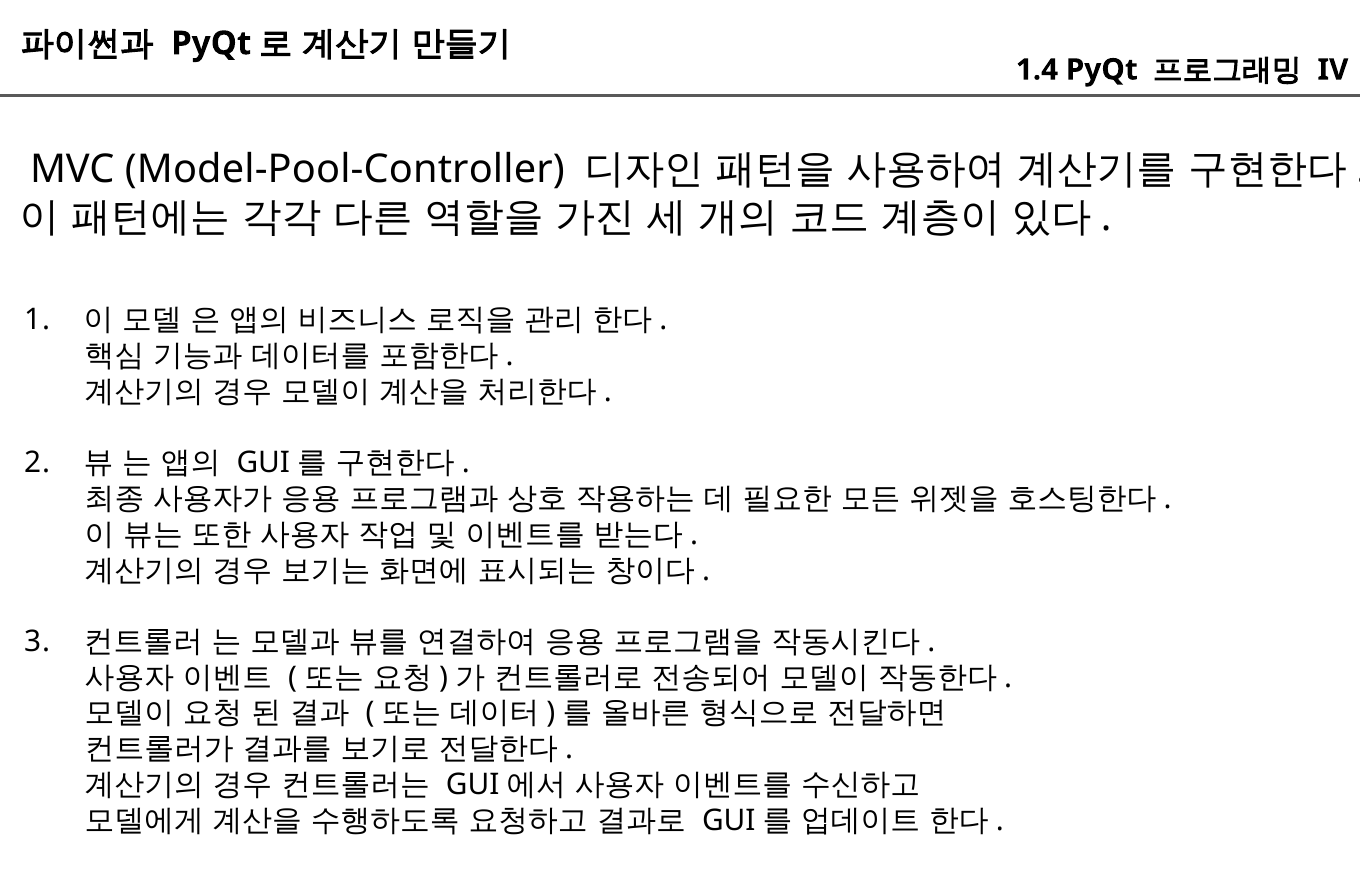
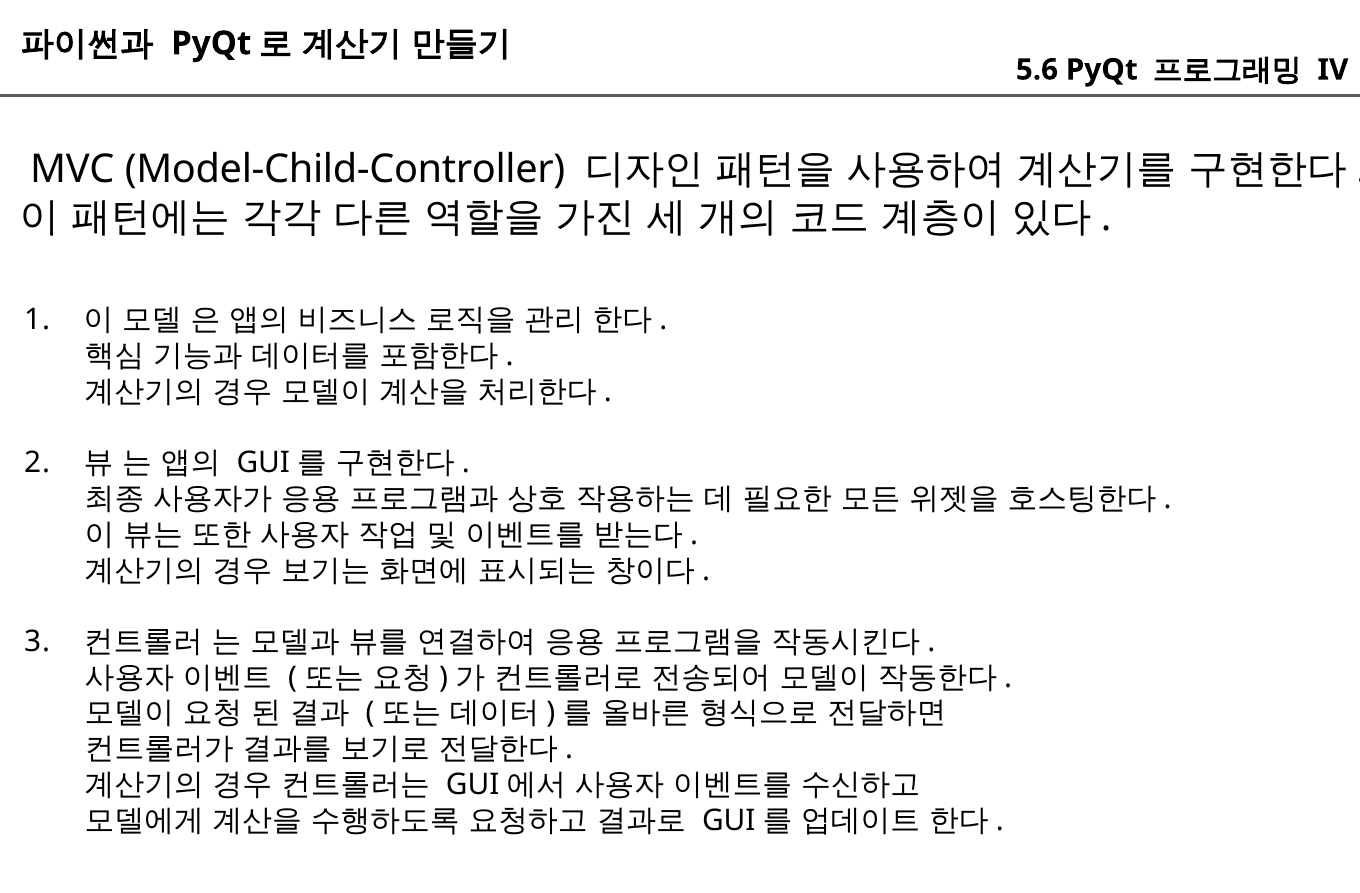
1.4: 1.4 -> 5.6
Model-Pool-Controller: Model-Pool-Controller -> Model-Child-Controller
